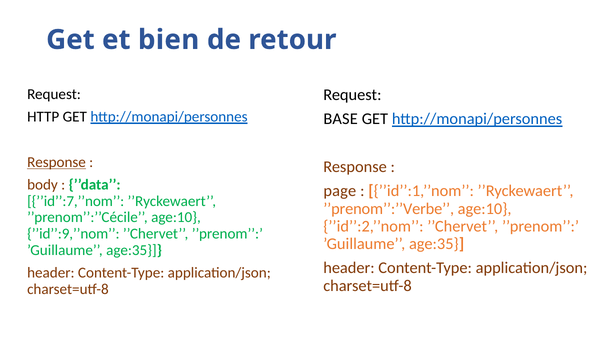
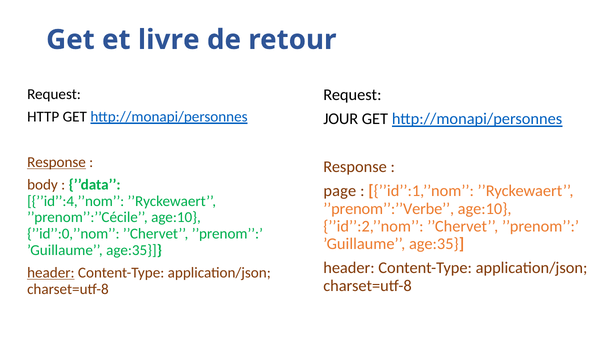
bien: bien -> livre
BASE: BASE -> JOUR
’’id’’:7,’’nom: ’’id’’:7,’’nom -> ’’id’’:4,’’nom
’’id’’:9,’’nom: ’’id’’:9,’’nom -> ’’id’’:0,’’nom
header at (51, 273) underline: none -> present
